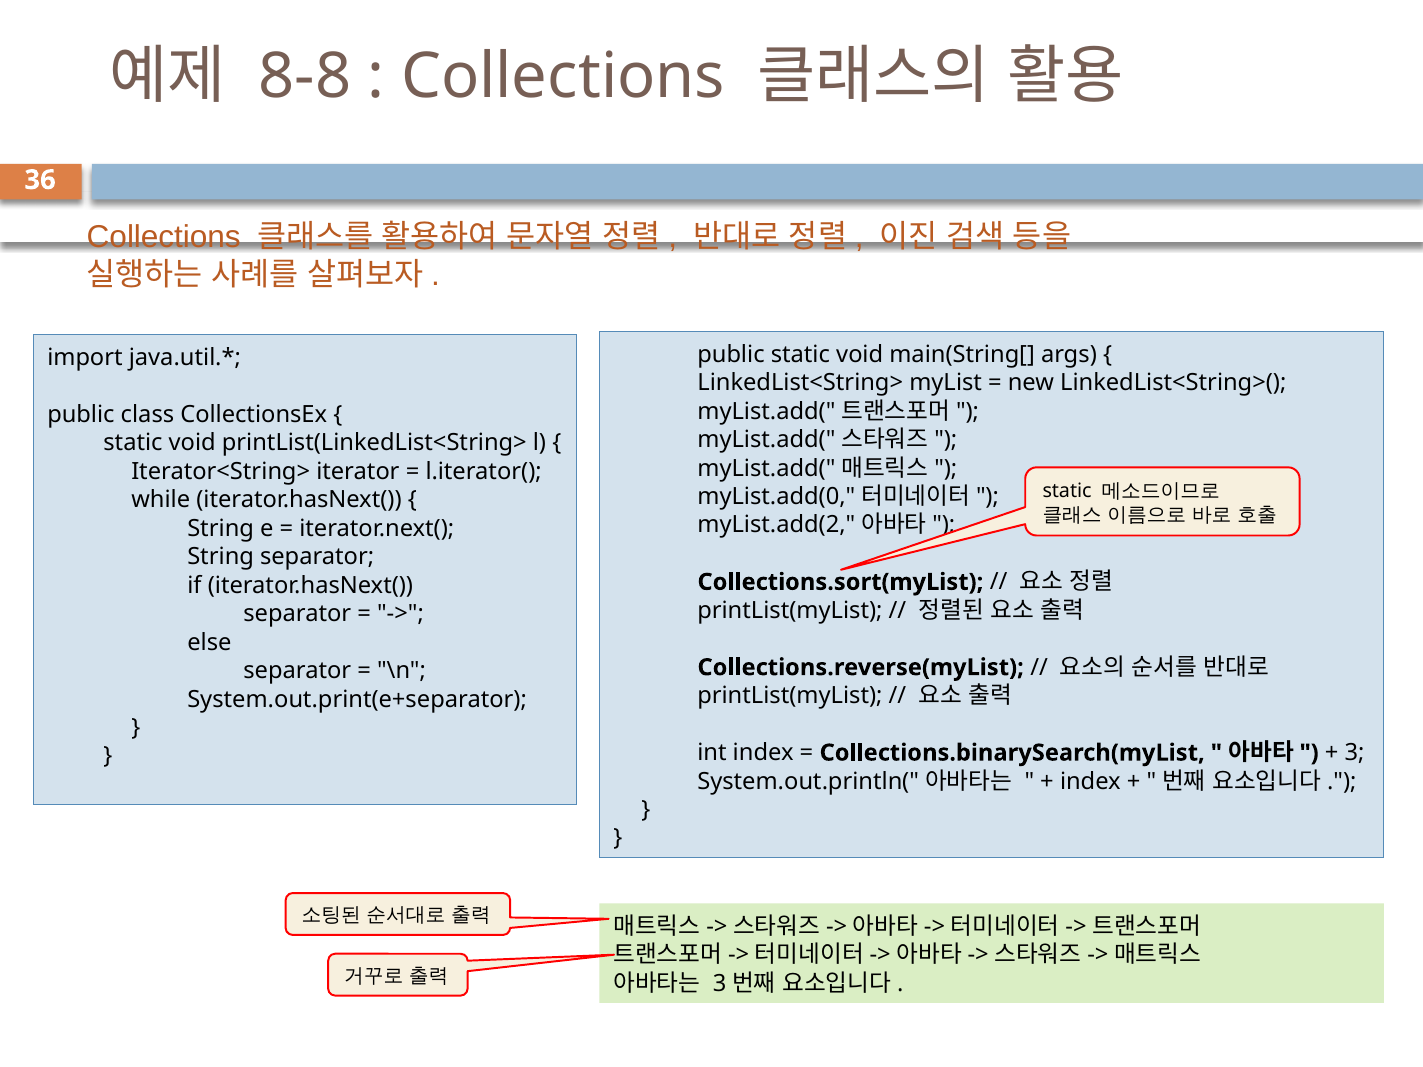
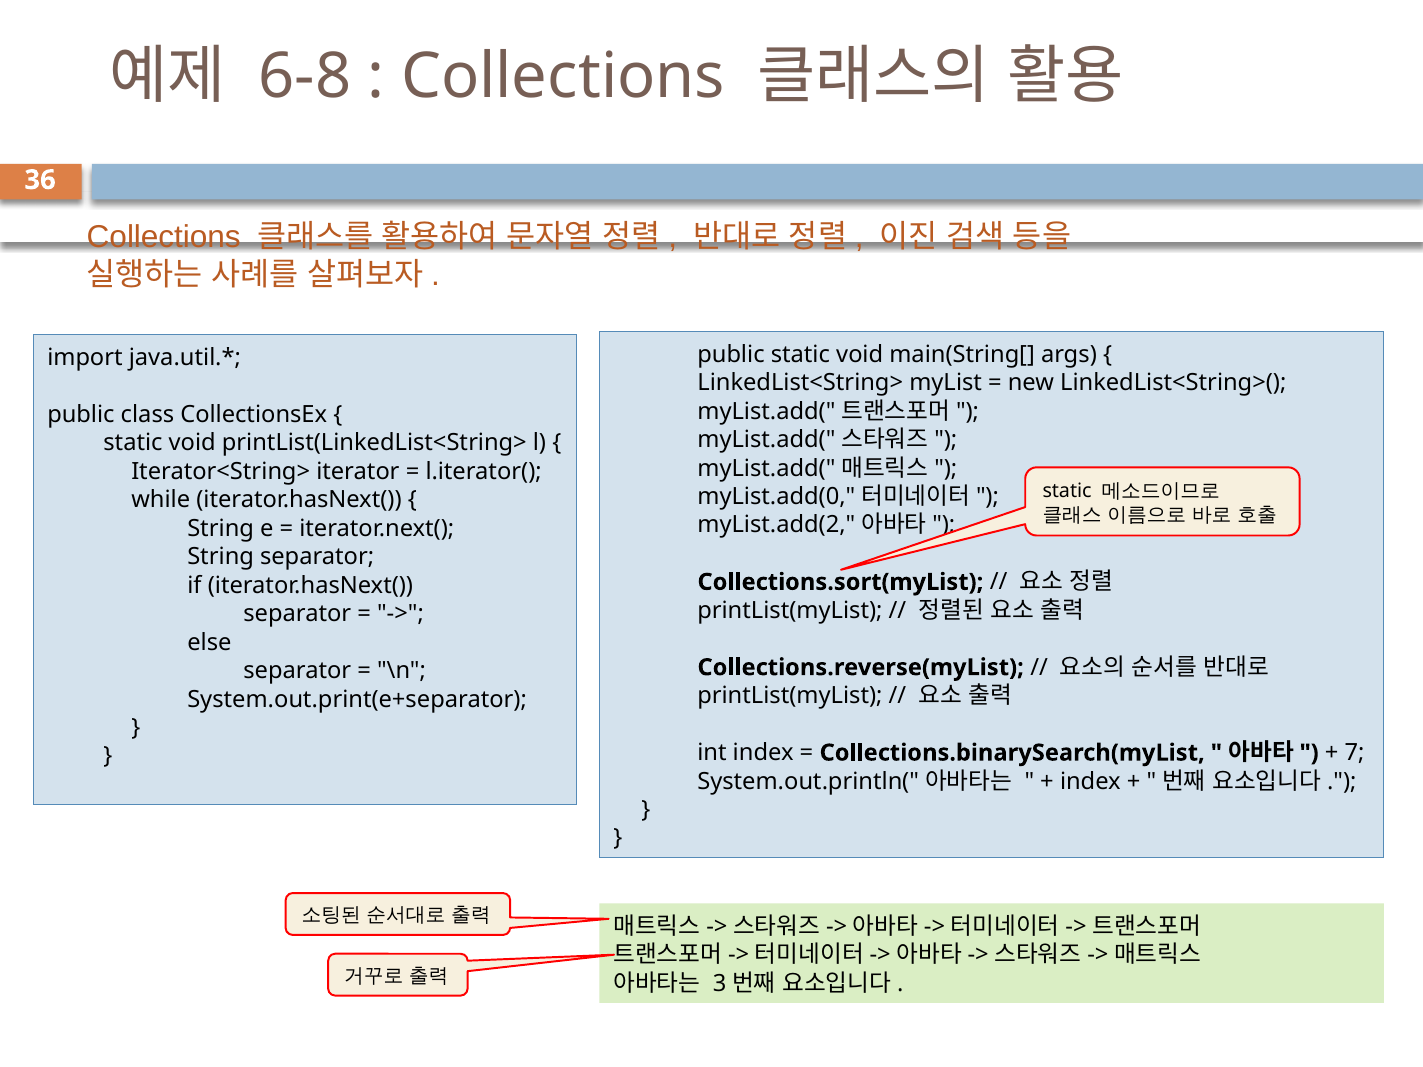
8-8: 8-8 -> 6-8
3: 3 -> 7
